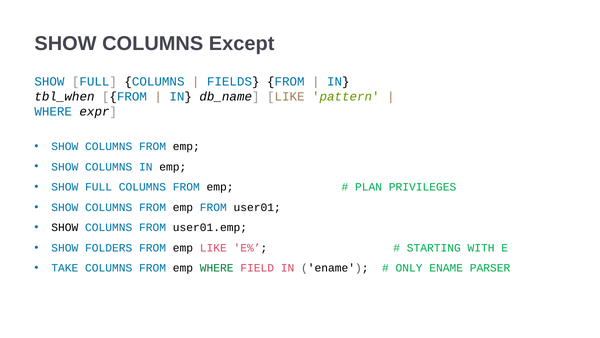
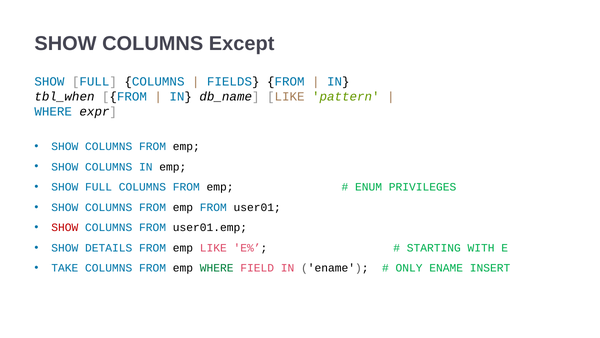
PLAN: PLAN -> ENUM
SHOW at (65, 227) colour: black -> red
FOLDERS: FOLDERS -> DETAILS
PARSER: PARSER -> INSERT
